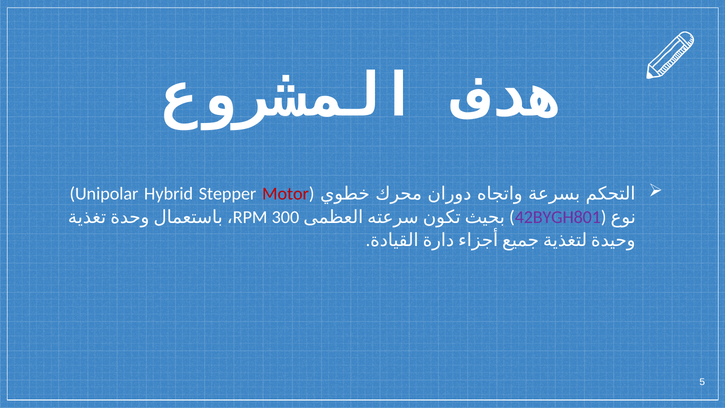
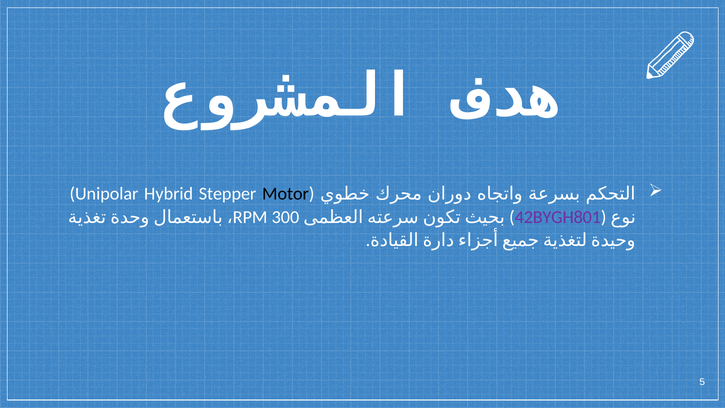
Motor colour: red -> black
